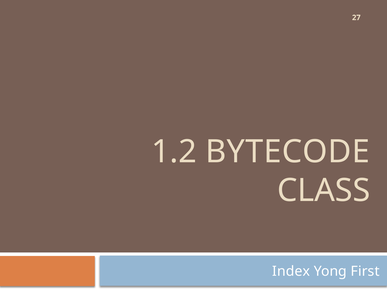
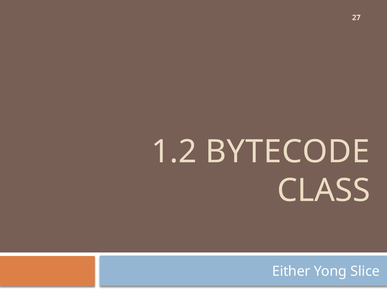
Index: Index -> Either
First: First -> Slice
